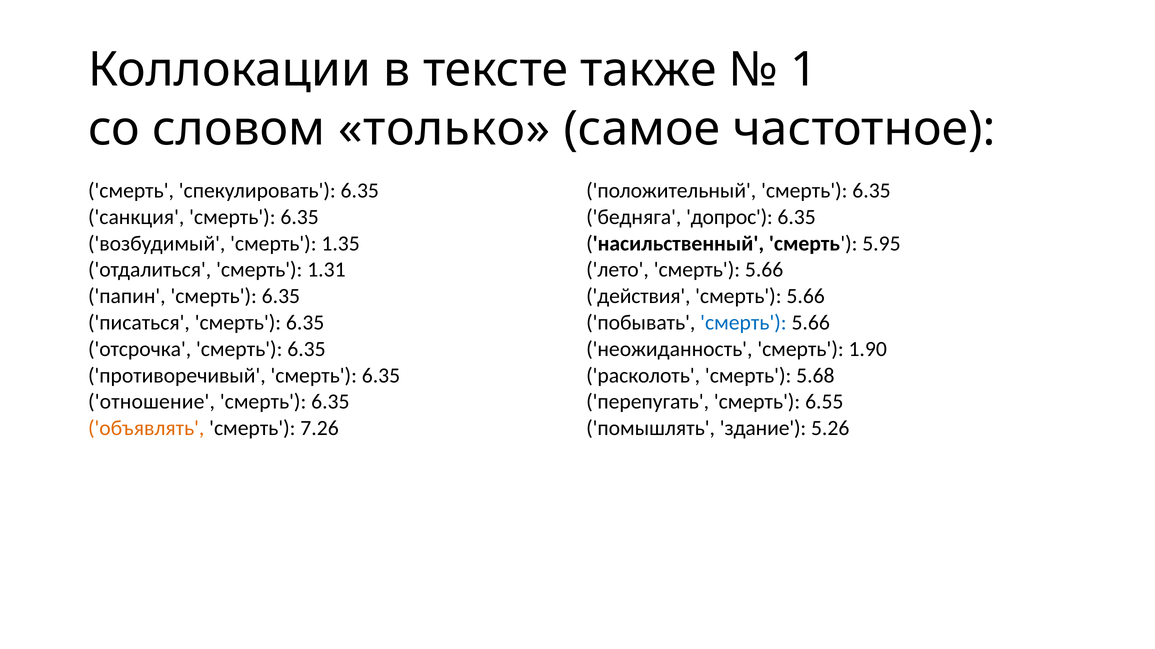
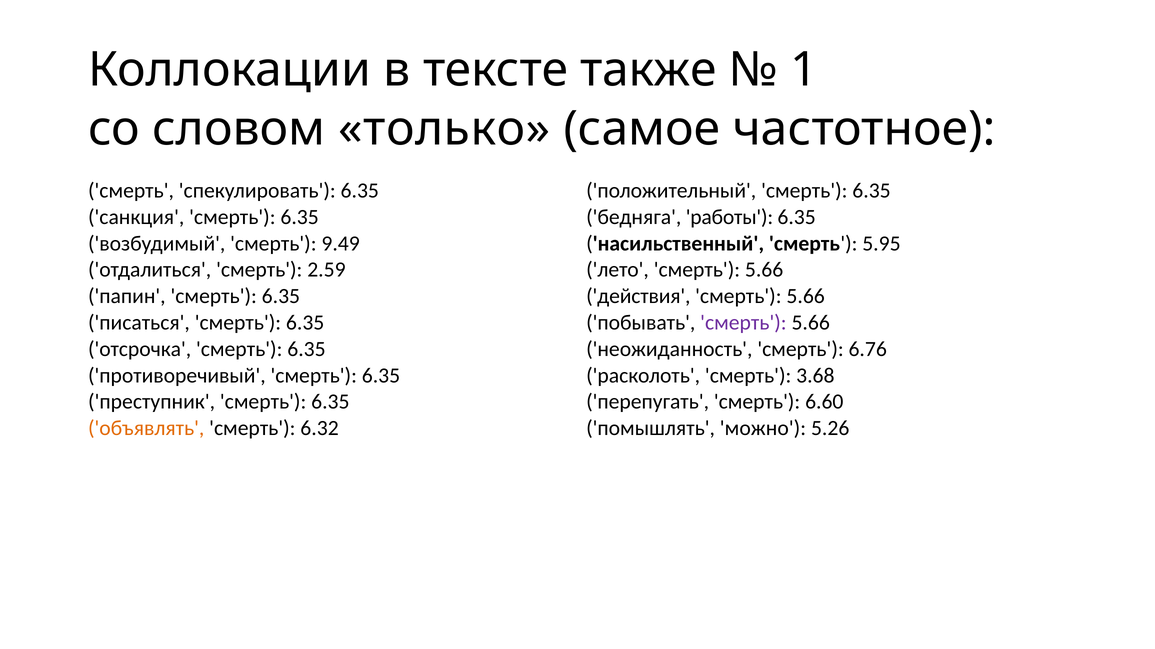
допрос: допрос -> работы
1.35: 1.35 -> 9.49
1.31: 1.31 -> 2.59
смерть at (743, 323) colour: blue -> purple
1.90: 1.90 -> 6.76
5.68: 5.68 -> 3.68
отношение: отношение -> преступник
6.55: 6.55 -> 6.60
7.26: 7.26 -> 6.32
здание: здание -> можно
